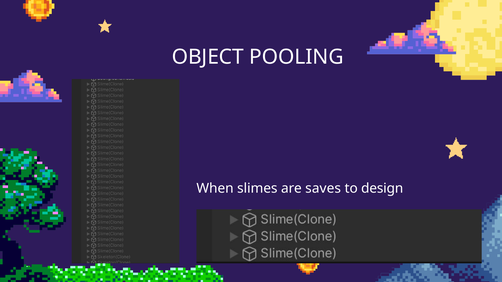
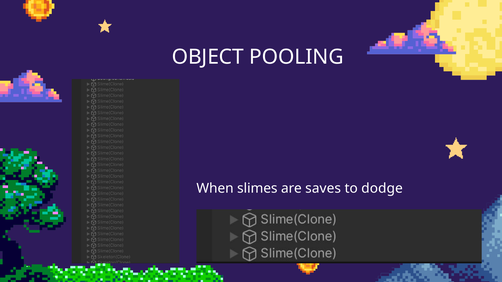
design: design -> dodge
